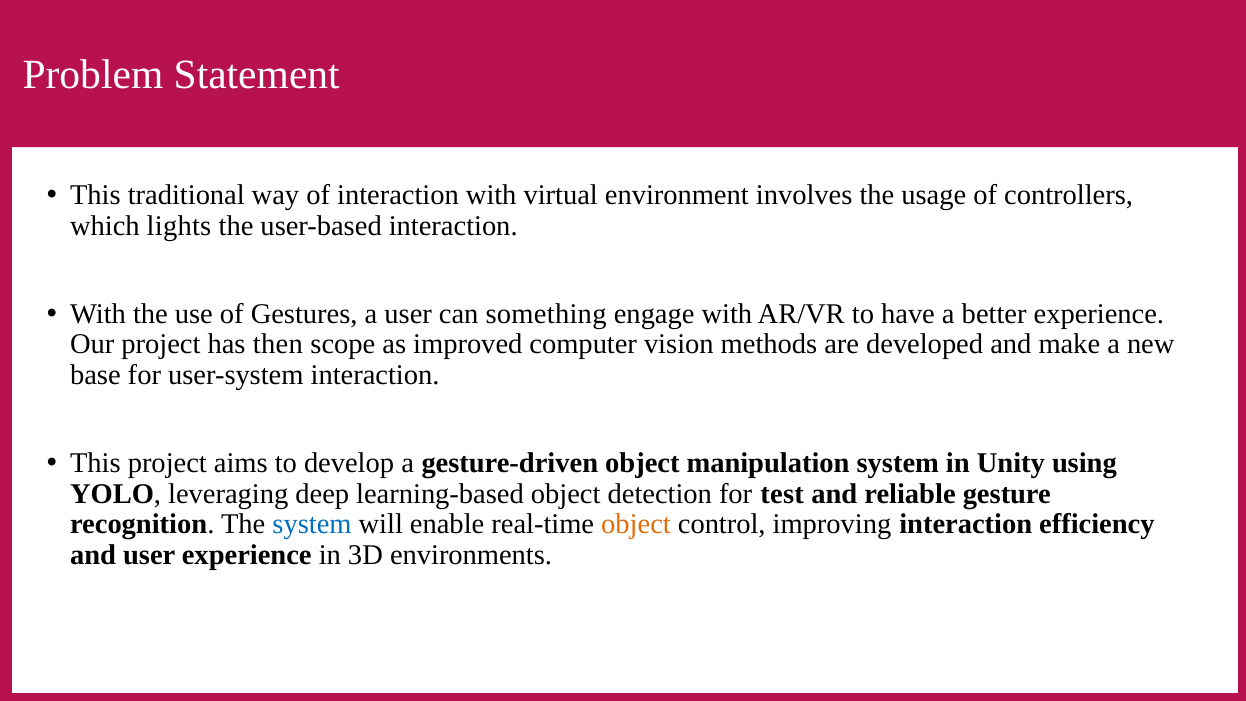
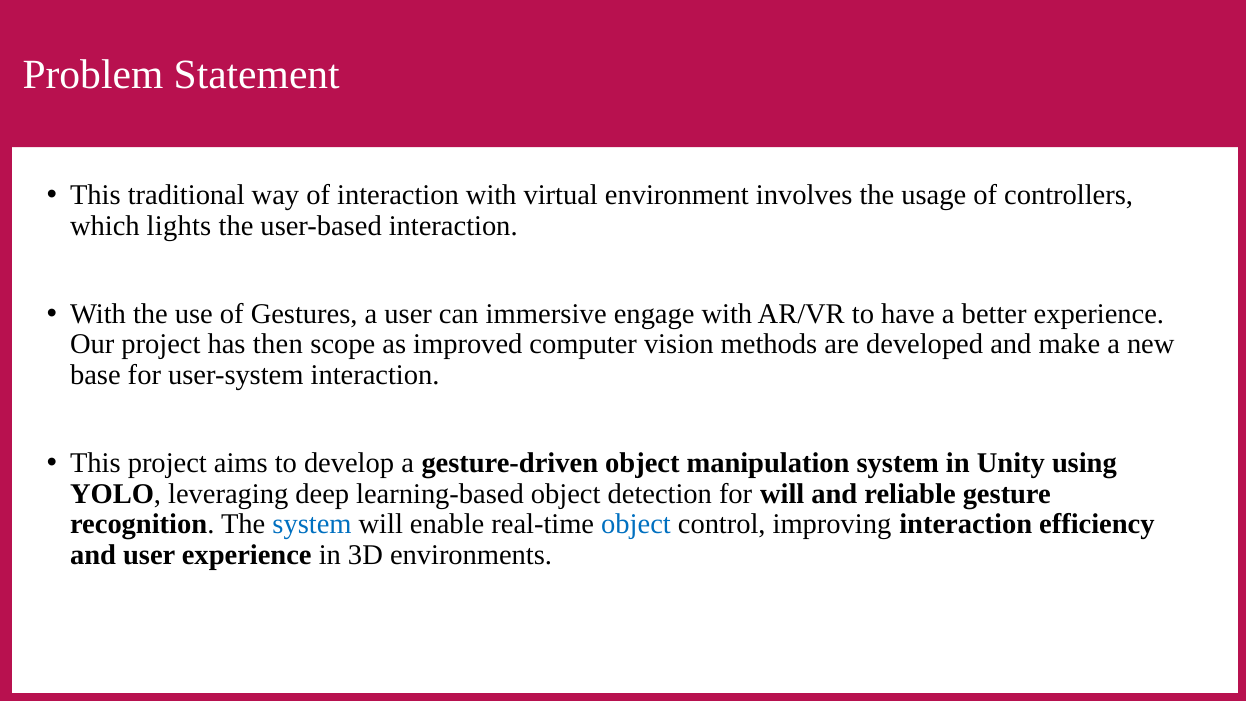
something: something -> immersive
for test: test -> will
object at (636, 524) colour: orange -> blue
